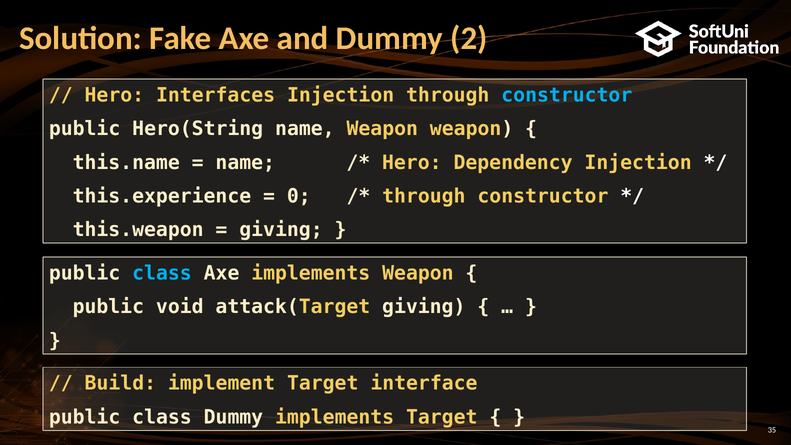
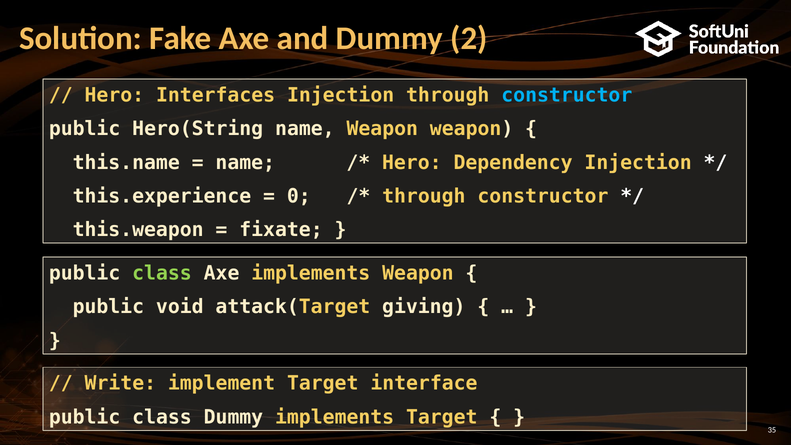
giving at (281, 230): giving -> fixate
class at (162, 273) colour: light blue -> light green
Build: Build -> Write
